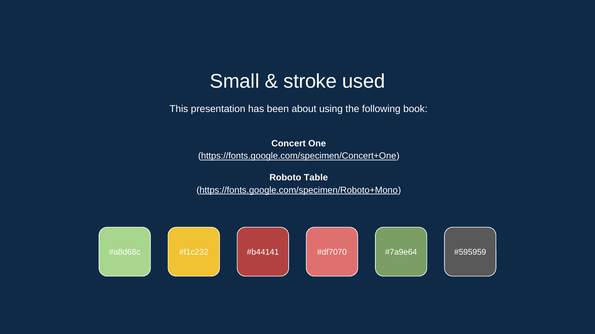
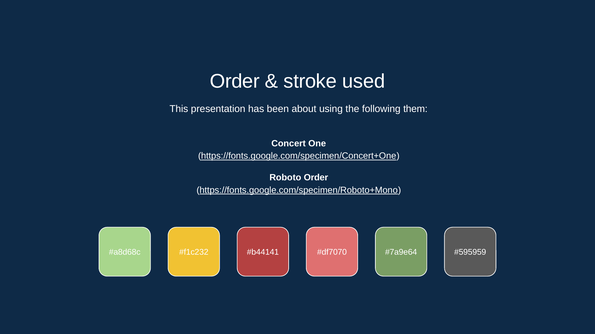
Small at (235, 81): Small -> Order
book: book -> them
Roboto Table: Table -> Order
